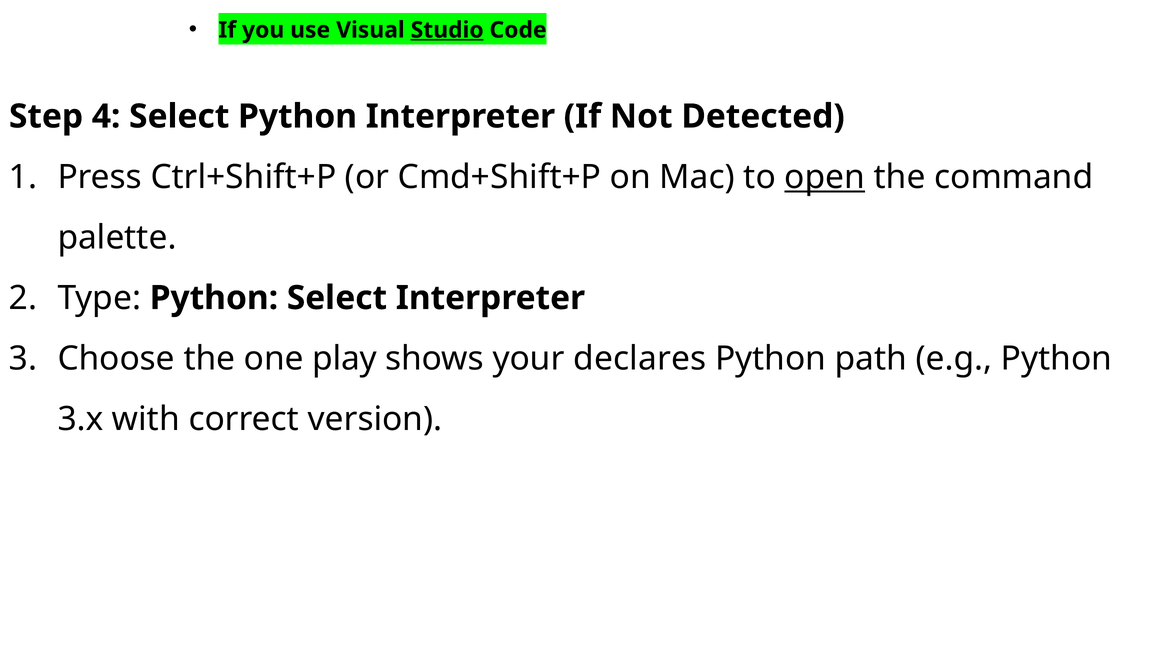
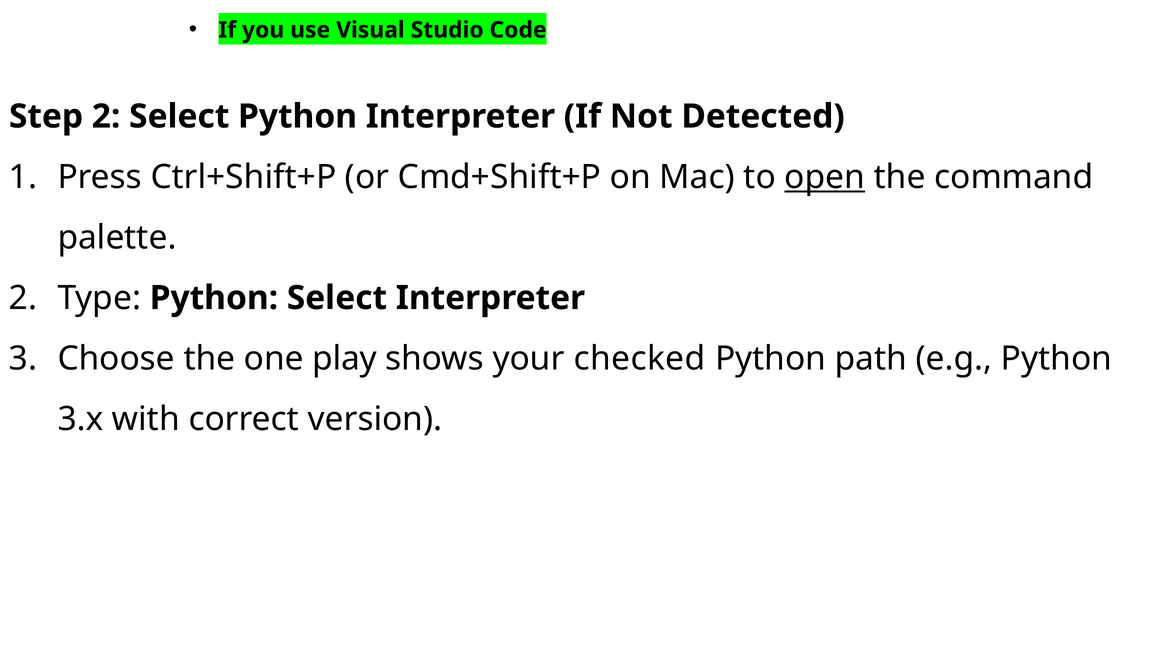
Studio underline: present -> none
Step 4: 4 -> 2
declares: declares -> checked
